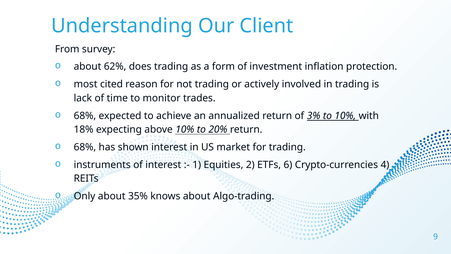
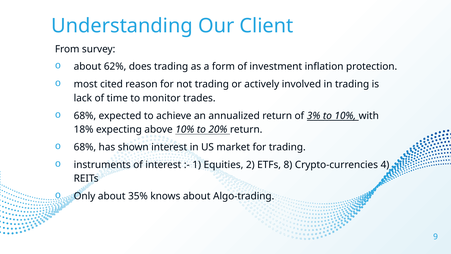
6: 6 -> 8
